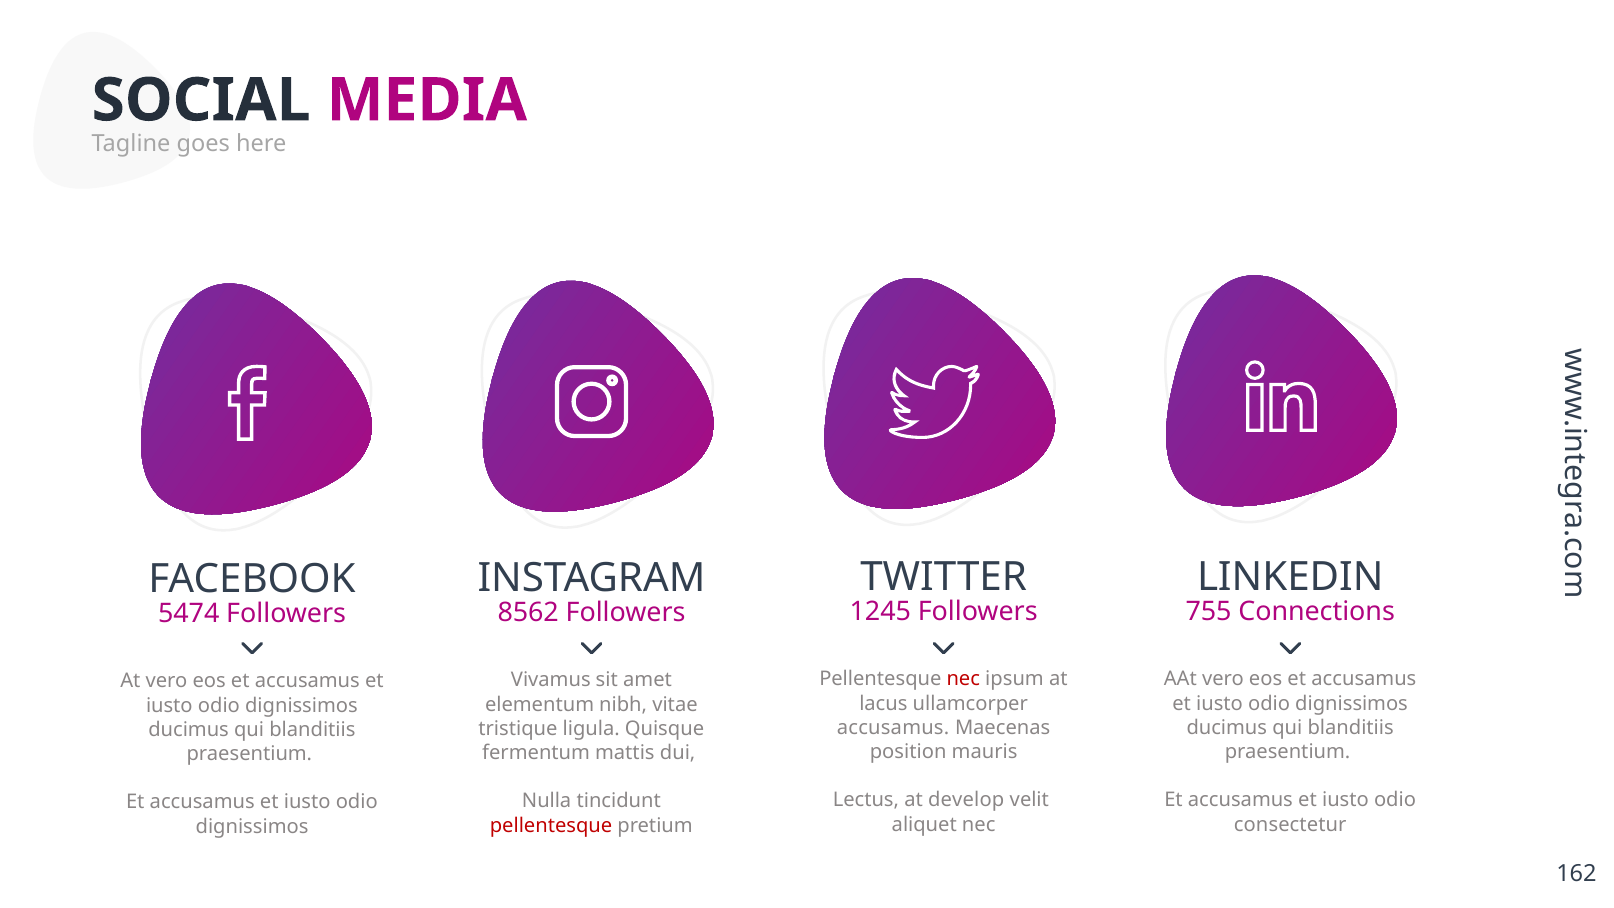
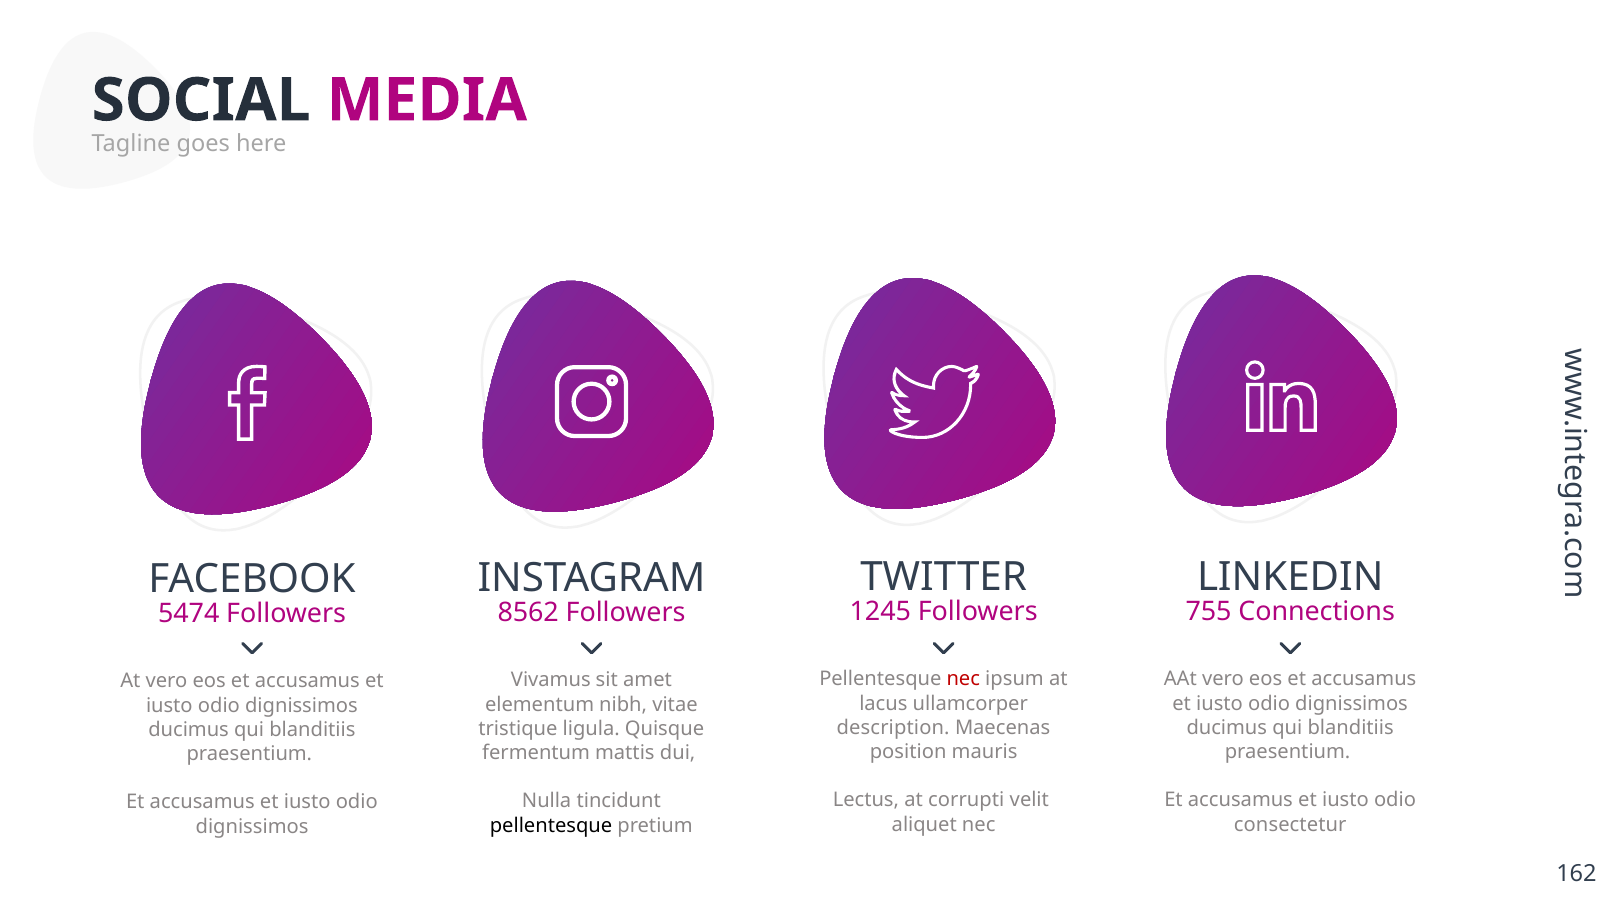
accusamus at (893, 728): accusamus -> description
develop: develop -> corrupti
pellentesque at (551, 825) colour: red -> black
